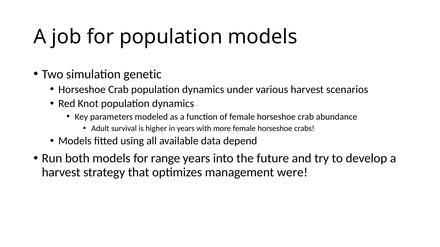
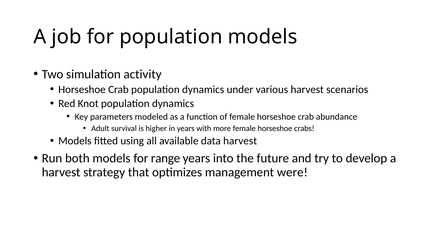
genetic: genetic -> activity
data depend: depend -> harvest
